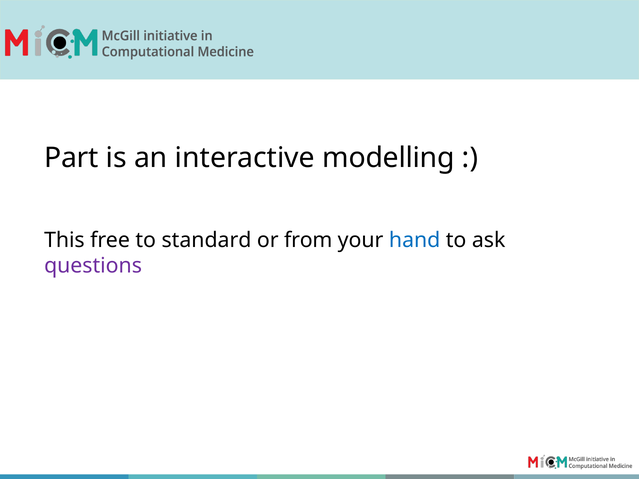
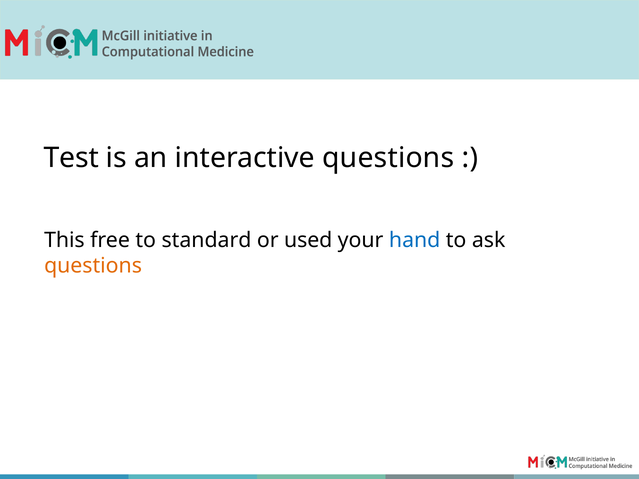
Part: Part -> Test
interactive modelling: modelling -> questions
from: from -> used
questions at (93, 266) colour: purple -> orange
